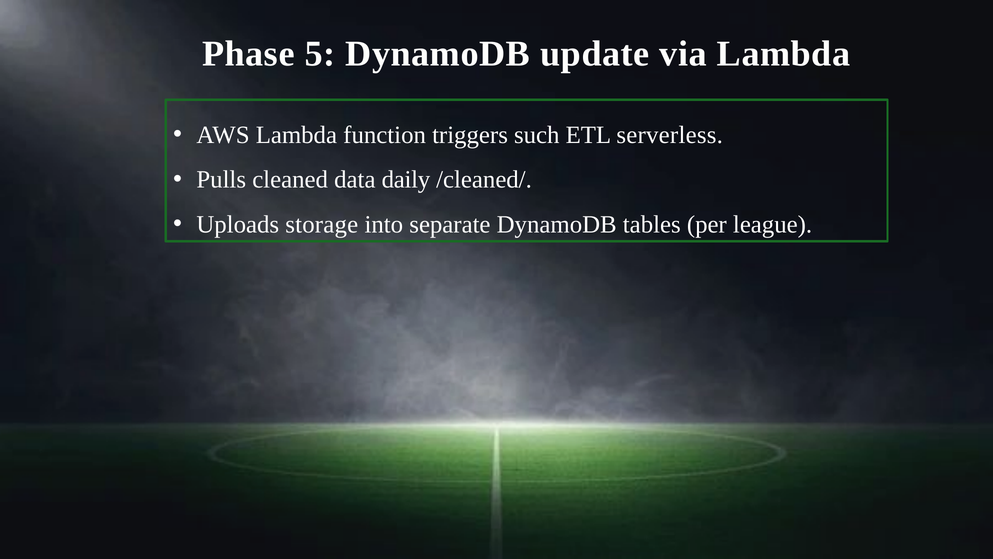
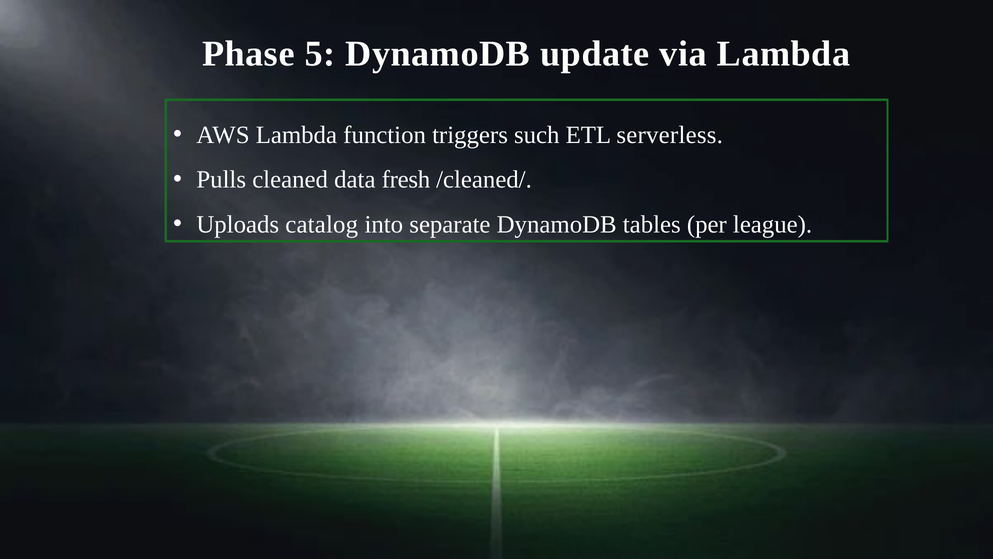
daily: daily -> fresh
storage: storage -> catalog
